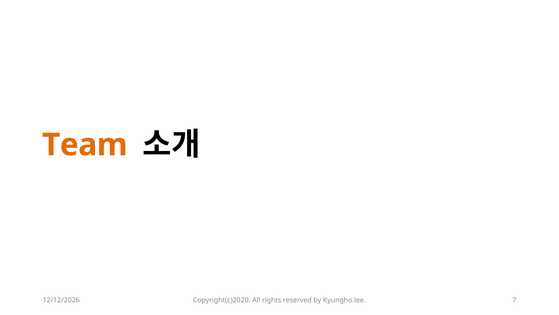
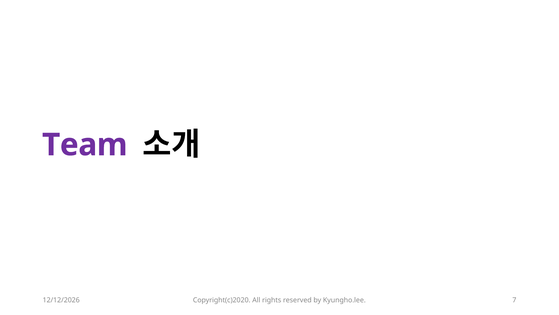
Team colour: orange -> purple
